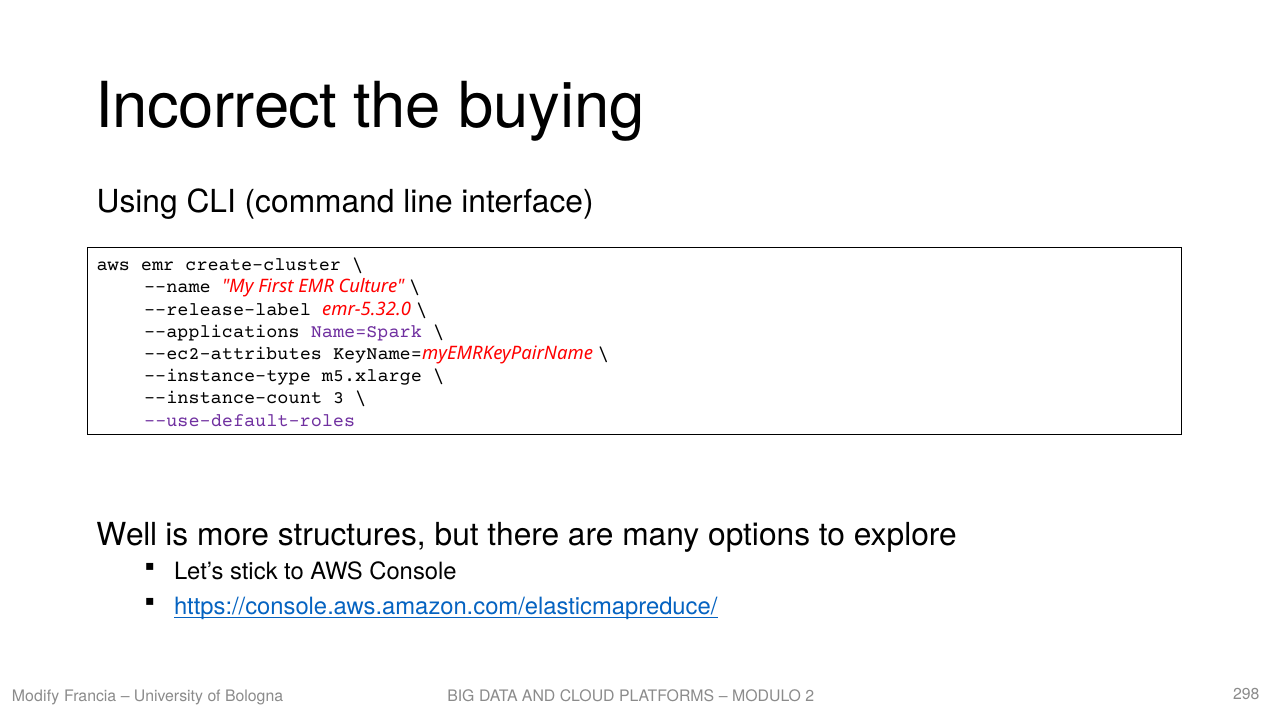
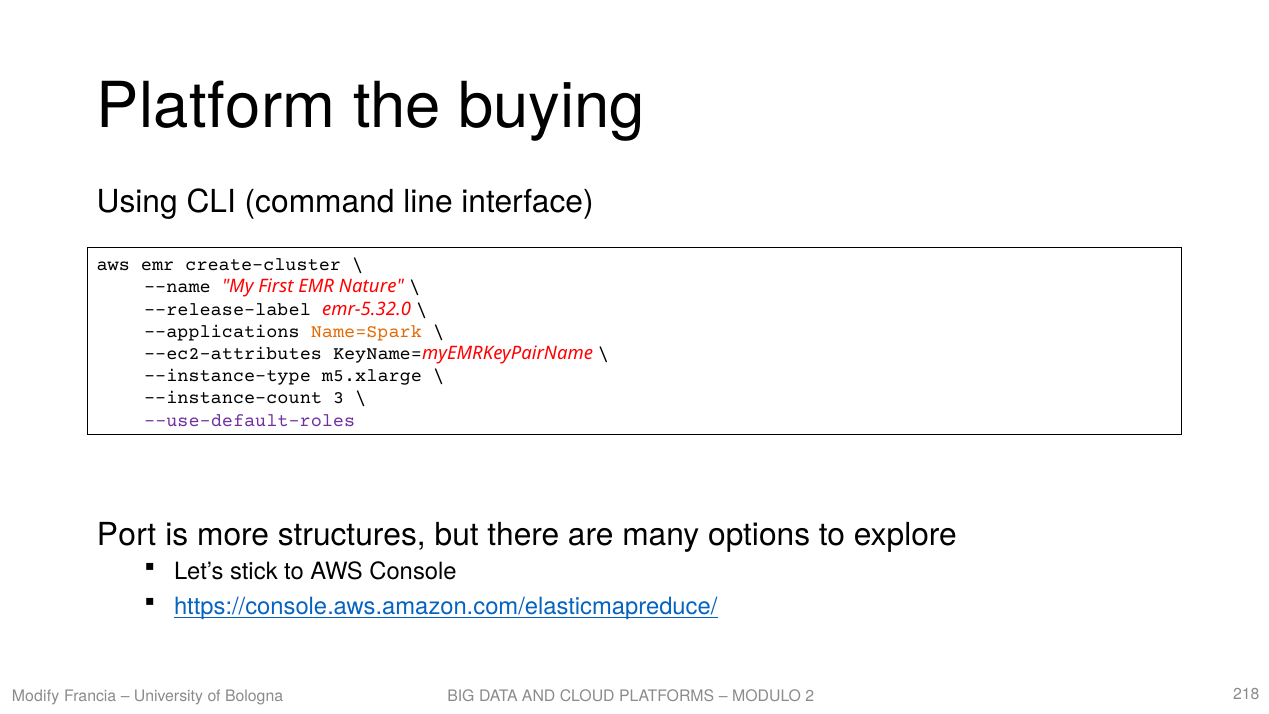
Incorrect: Incorrect -> Platform
Culture: Culture -> Nature
Name=Spark colour: purple -> orange
Well: Well -> Port
298: 298 -> 218
